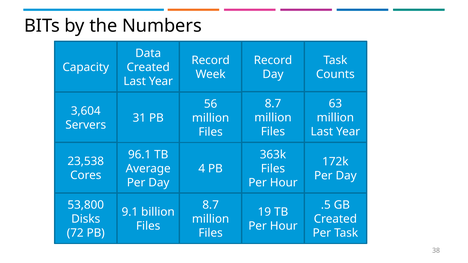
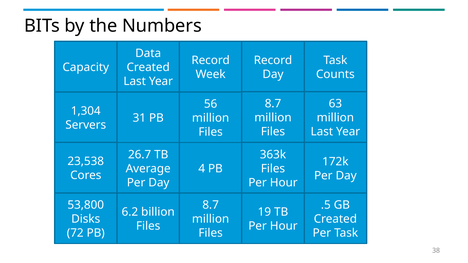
3,604: 3,604 -> 1,304
96.1: 96.1 -> 26.7
9.1: 9.1 -> 6.2
